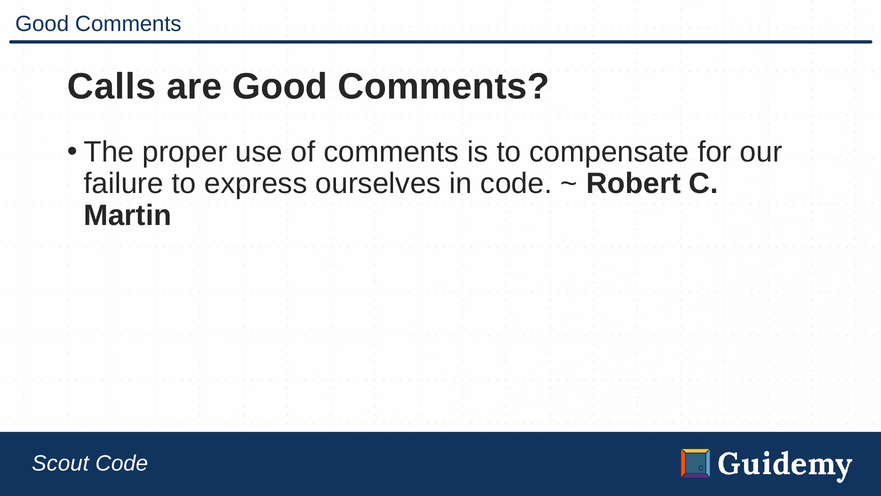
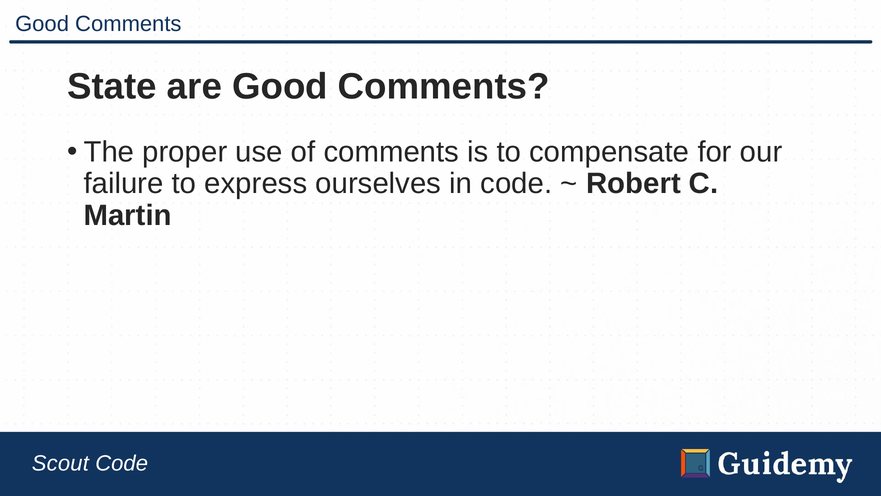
Calls: Calls -> State
